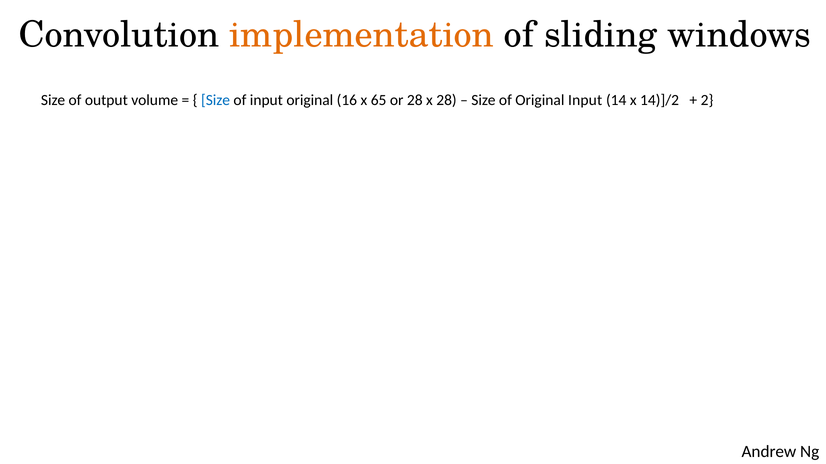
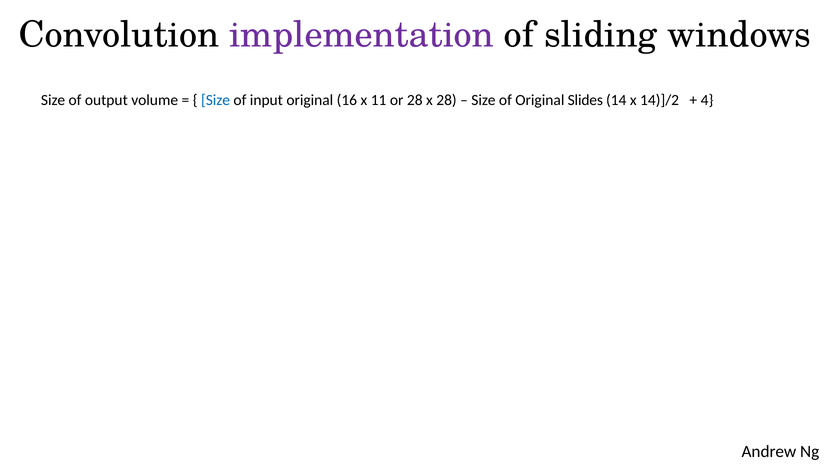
implementation colour: orange -> purple
65: 65 -> 11
Original Input: Input -> Slides
2: 2 -> 4
